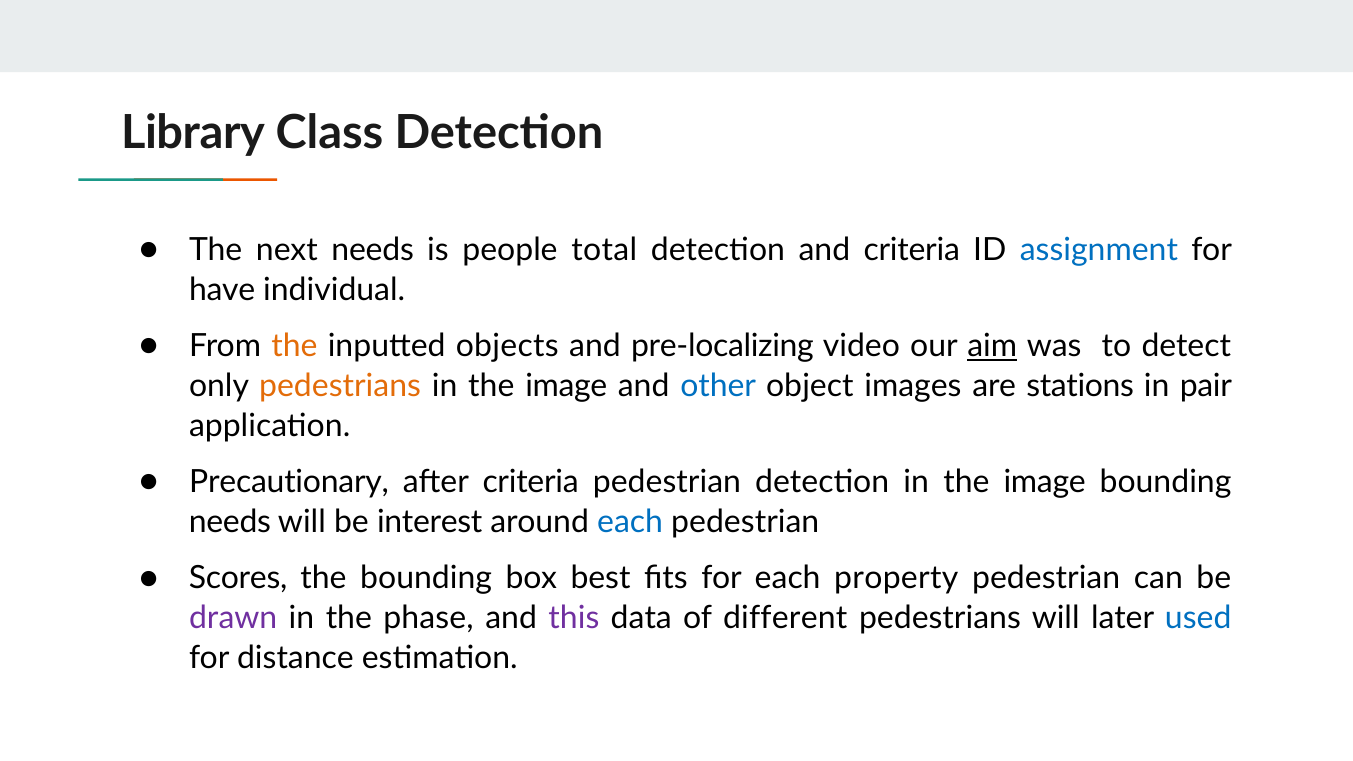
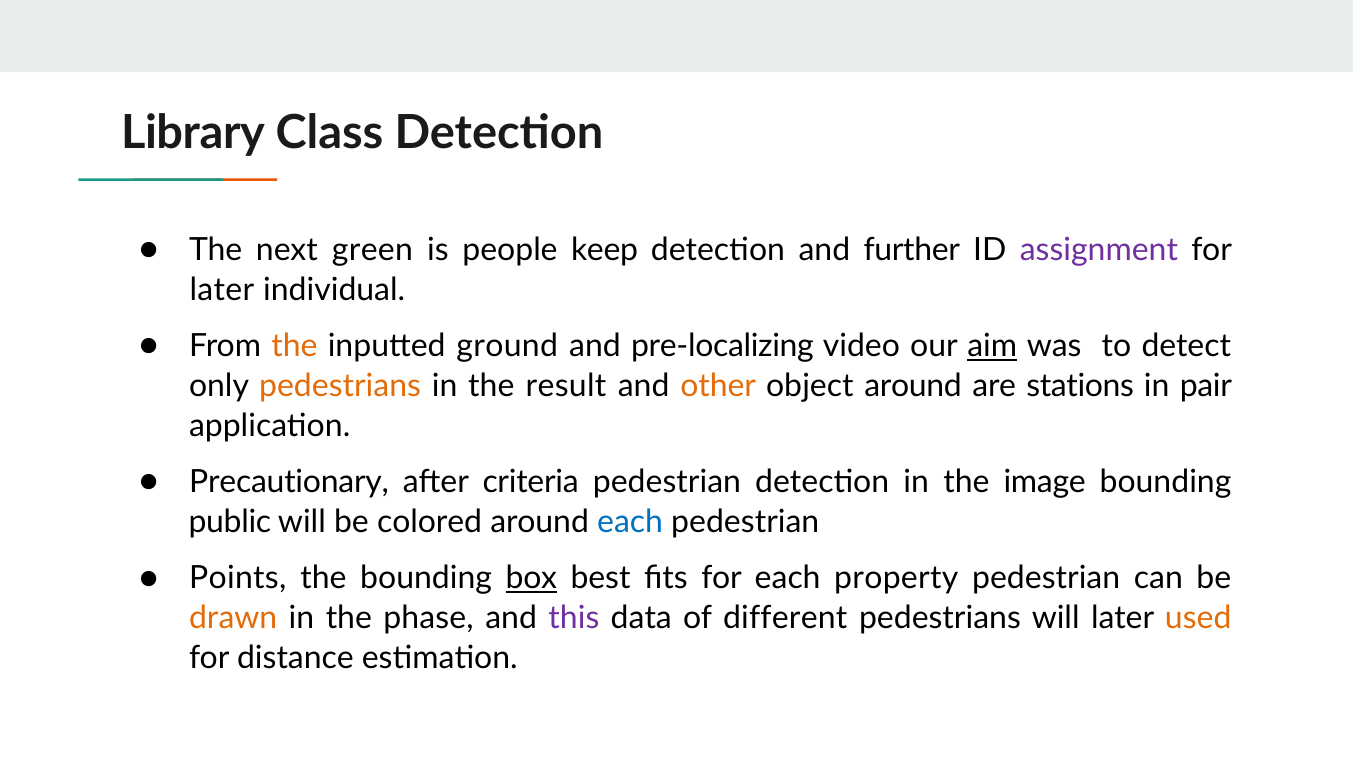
next needs: needs -> green
total: total -> keep
and criteria: criteria -> further
assignment colour: blue -> purple
have at (222, 290): have -> later
objects: objects -> ground
image at (566, 386): image -> result
other colour: blue -> orange
object images: images -> around
needs at (230, 522): needs -> public
interest: interest -> colored
Scores: Scores -> Points
box underline: none -> present
drawn colour: purple -> orange
used colour: blue -> orange
